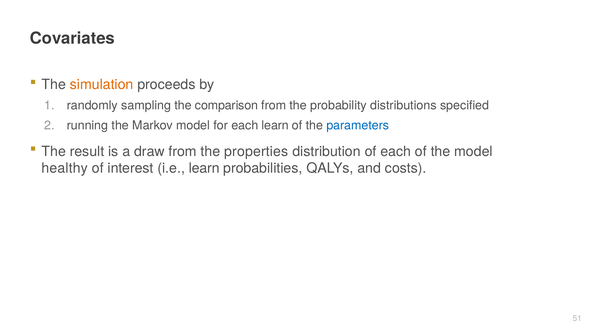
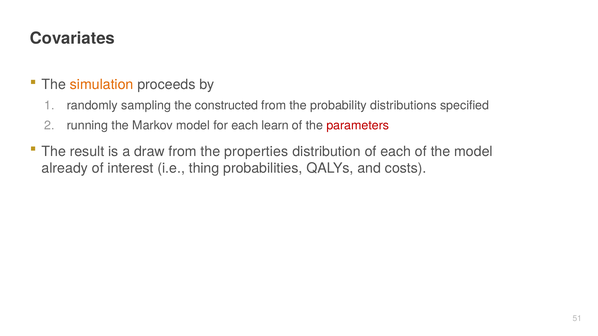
comparison: comparison -> constructed
parameters colour: blue -> red
healthy: healthy -> already
i.e learn: learn -> thing
